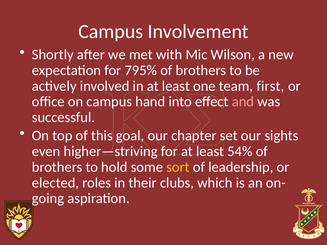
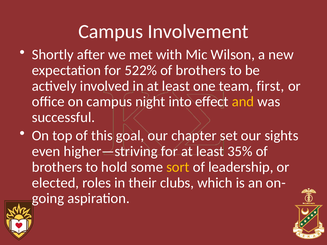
795%: 795% -> 522%
hand: hand -> night
and colour: pink -> yellow
54%: 54% -> 35%
